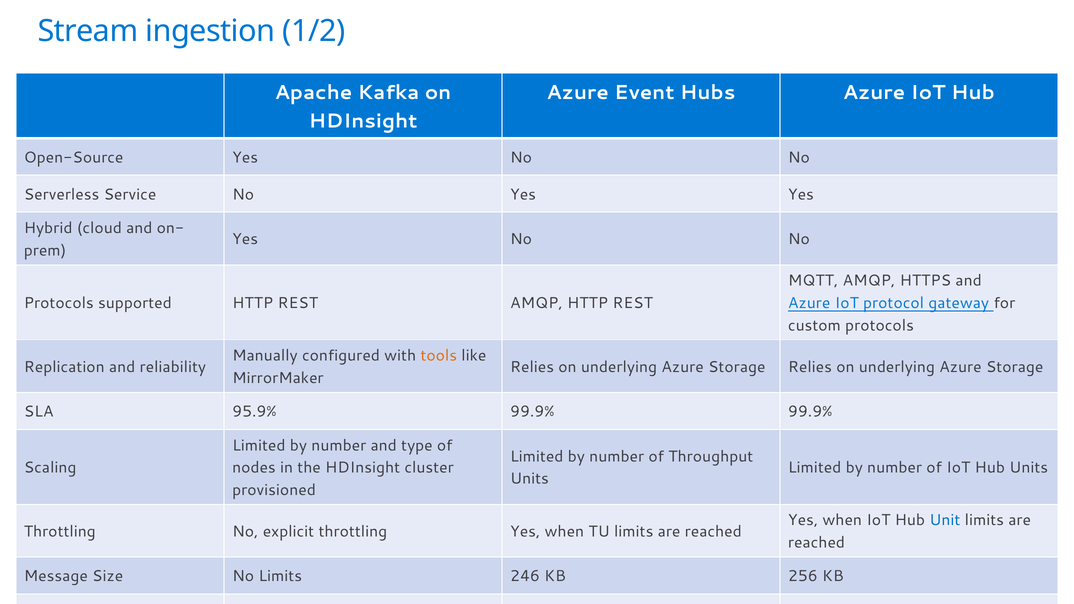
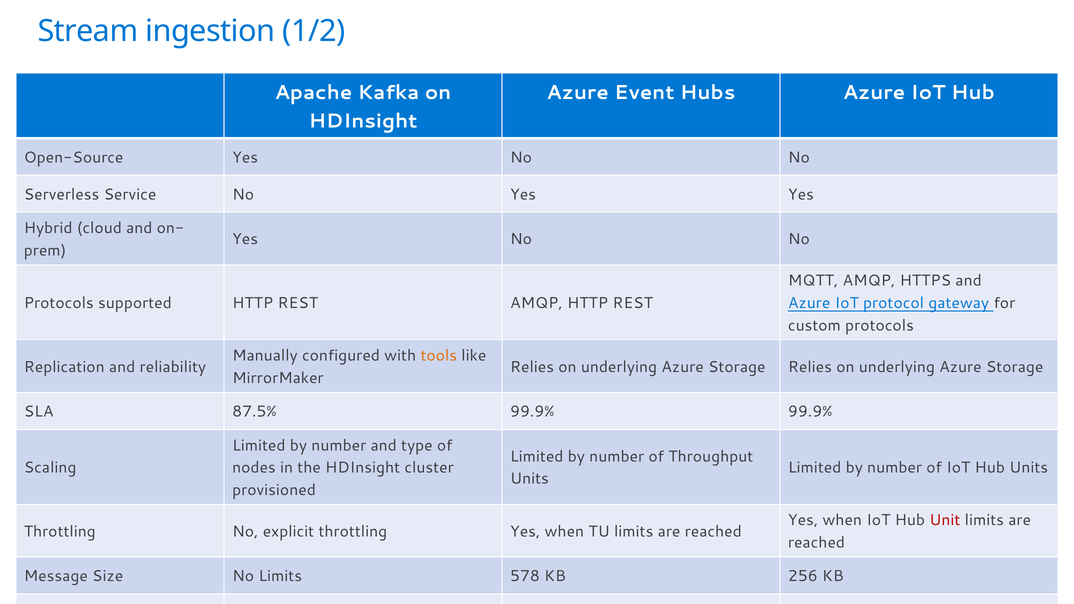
95.9%: 95.9% -> 87.5%
Unit colour: blue -> red
246: 246 -> 578
